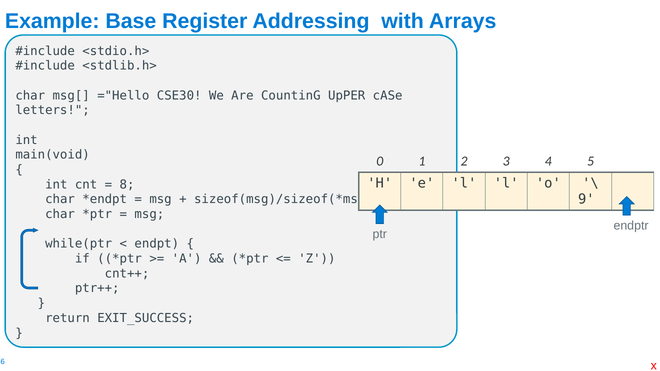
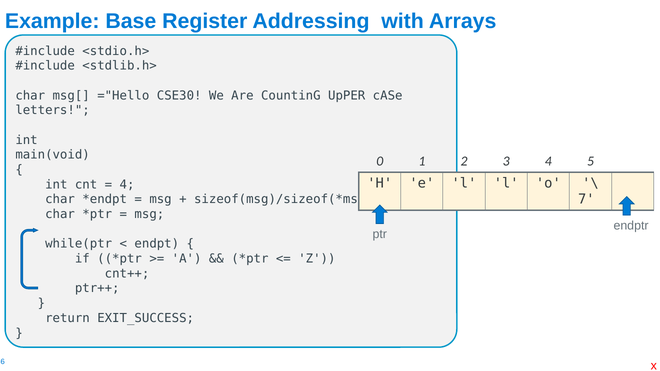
8 at (127, 185): 8 -> 4
9: 9 -> 7
